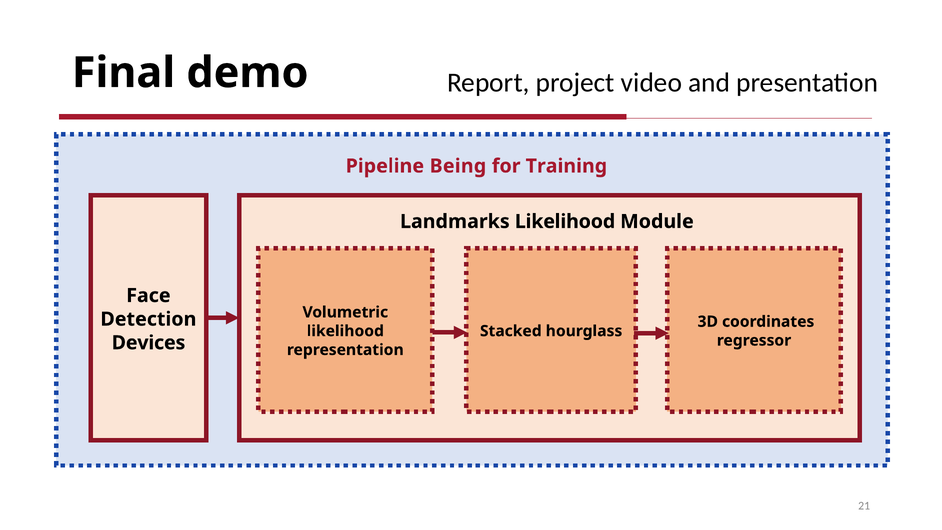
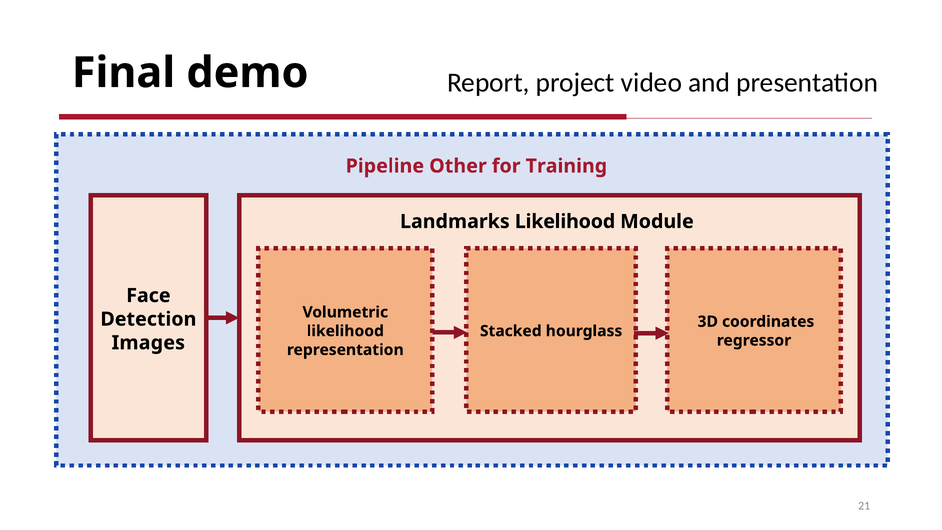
Being: Being -> Other
Devices: Devices -> Images
